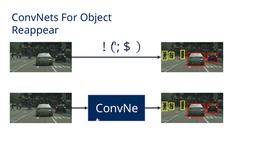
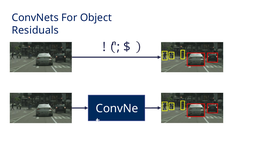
Reappear: Reappear -> Residuals
